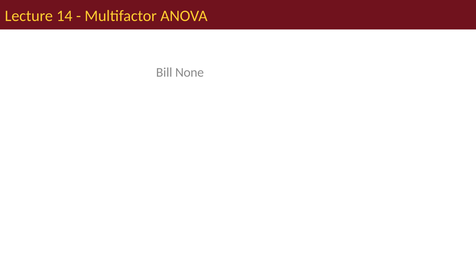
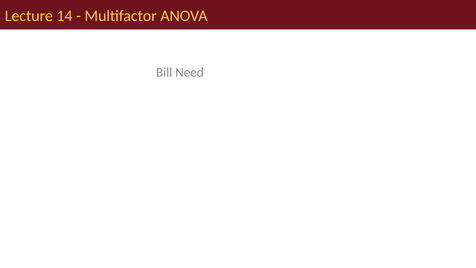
None: None -> Need
